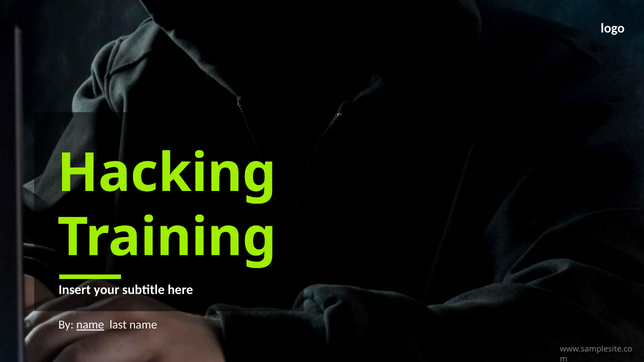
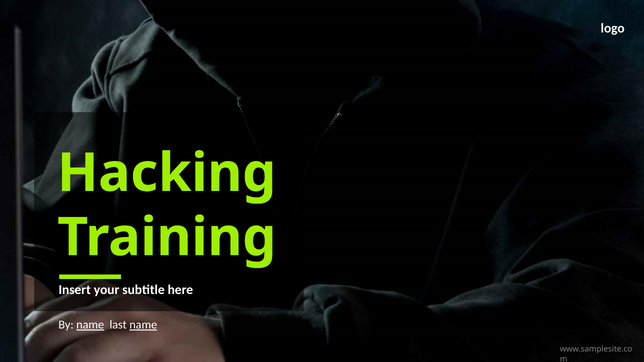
name at (143, 325) underline: none -> present
